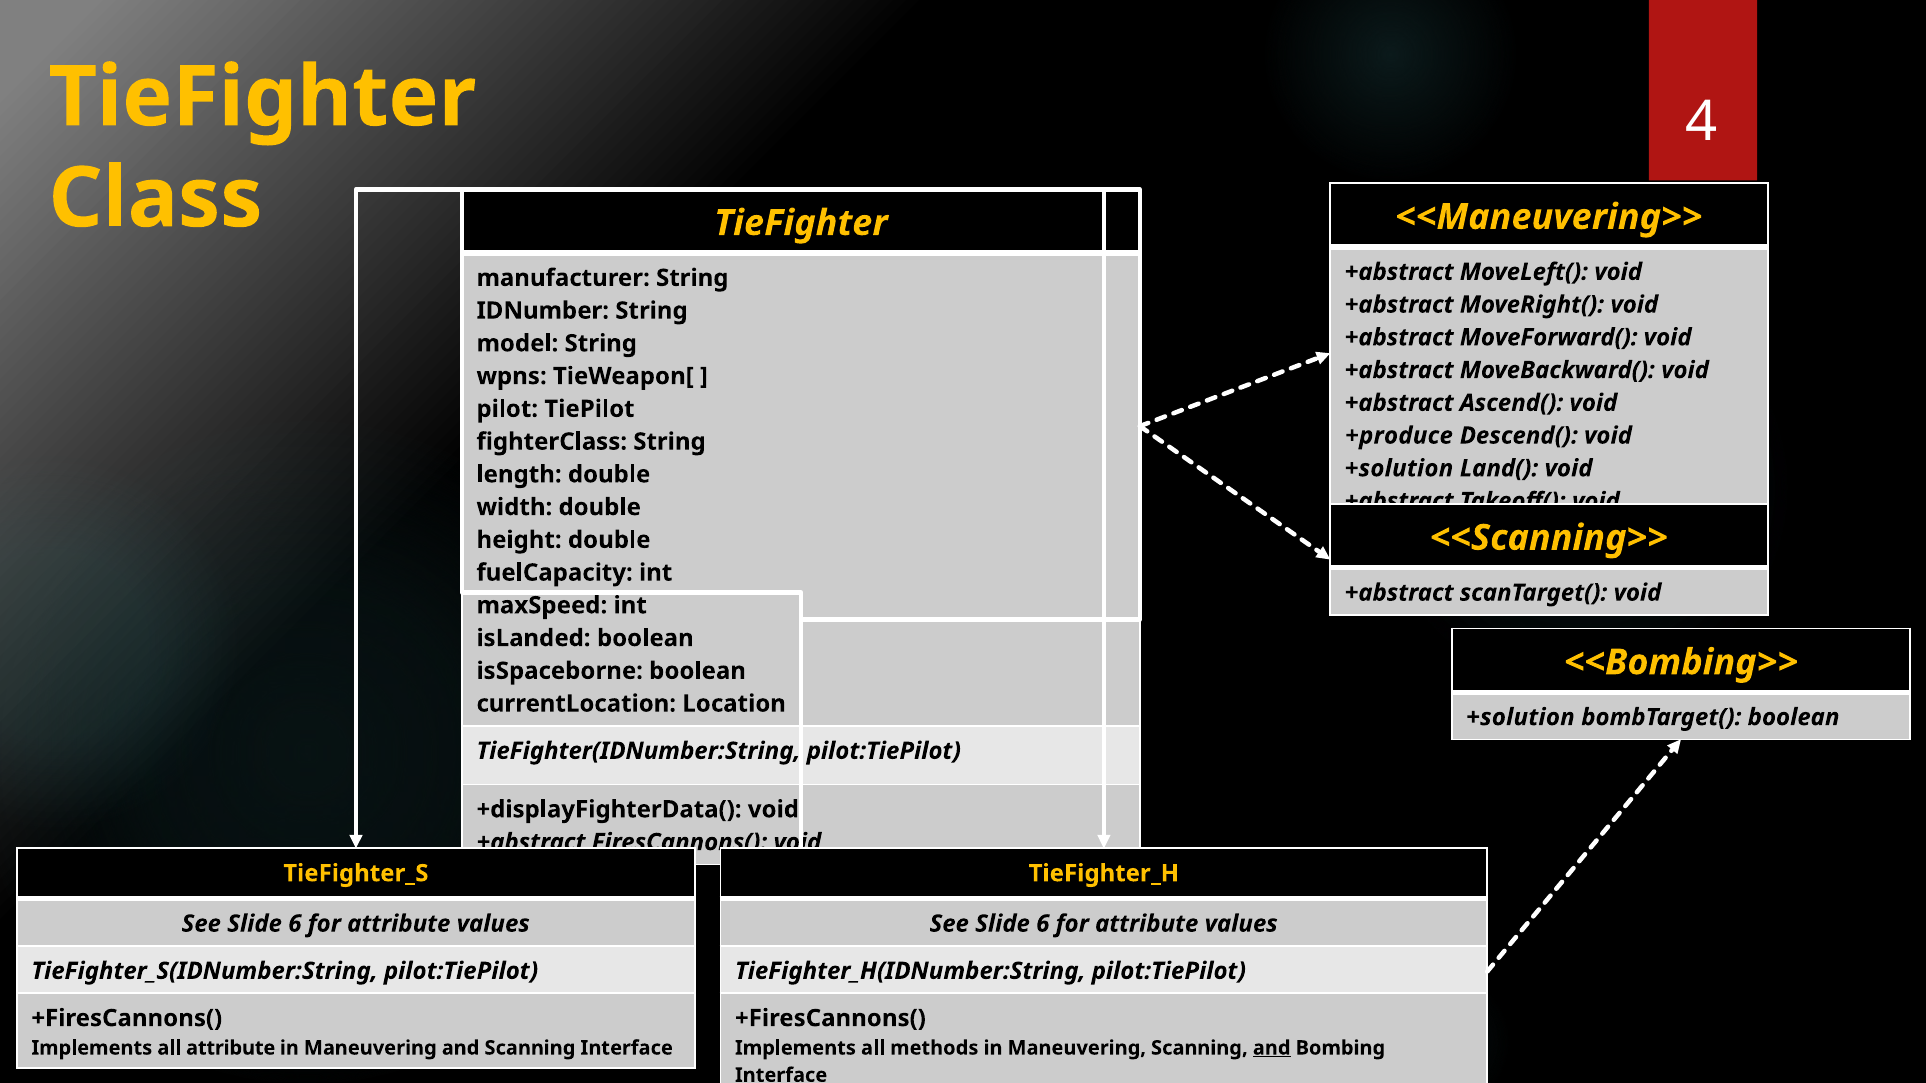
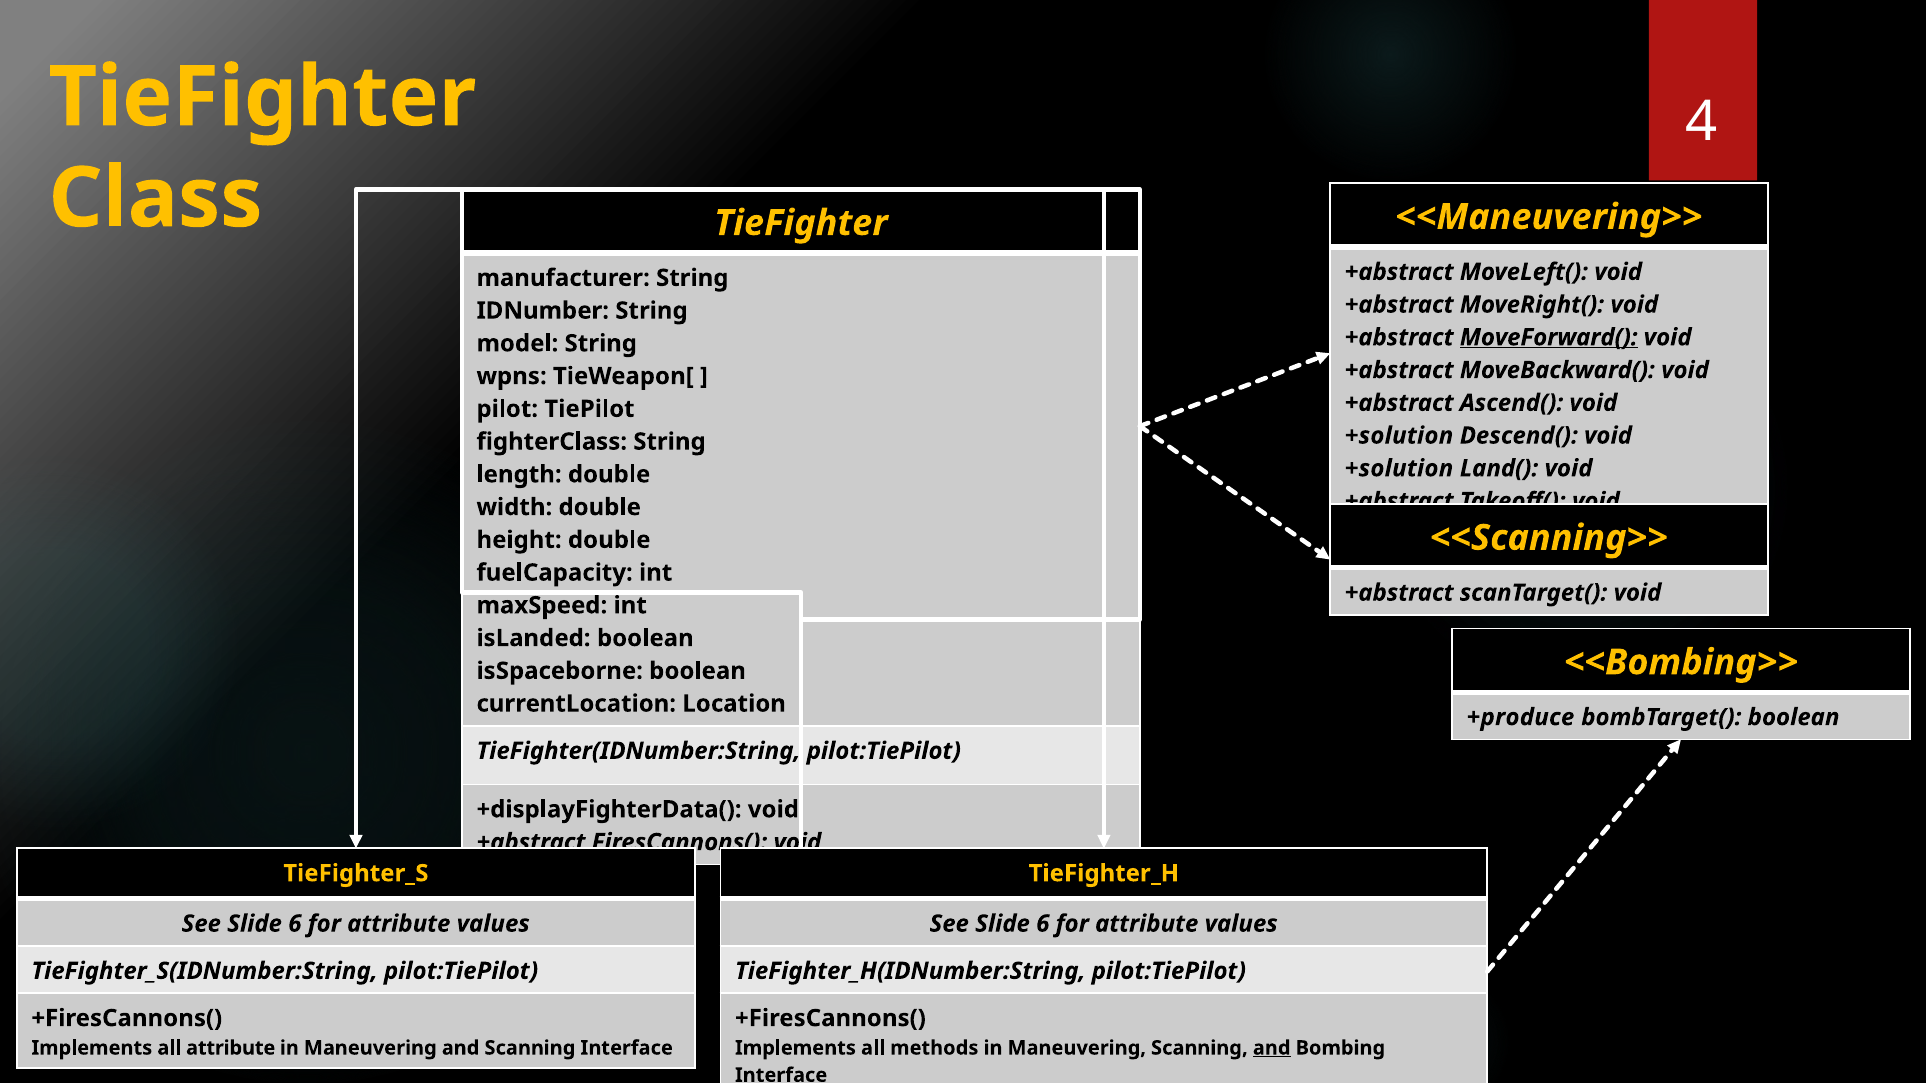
MoveForward( underline: none -> present
+produce at (1399, 436): +produce -> +solution
+solution at (1520, 717): +solution -> +produce
